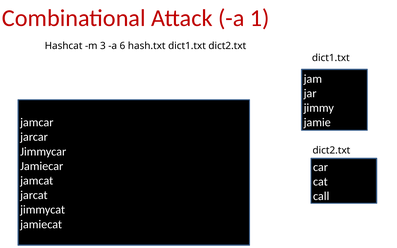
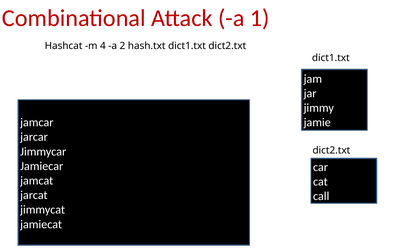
3: 3 -> 4
6: 6 -> 2
